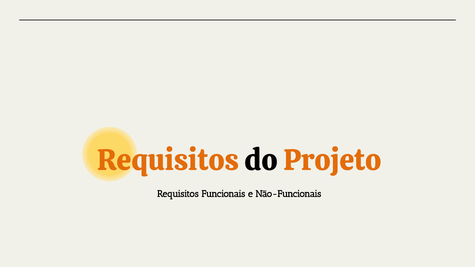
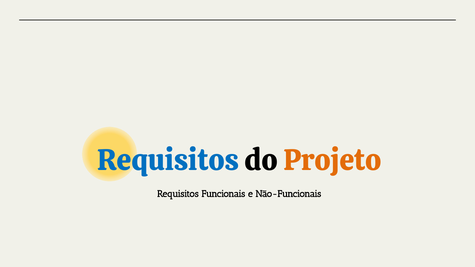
Requisitos at (168, 161) colour: orange -> blue
